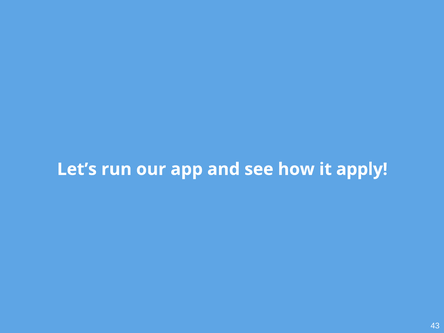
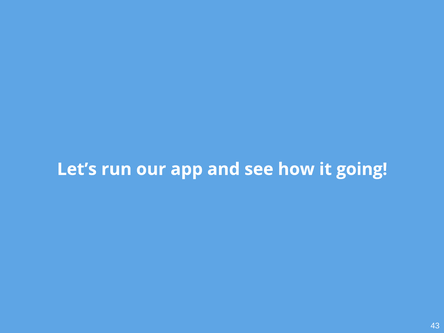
apply: apply -> going
